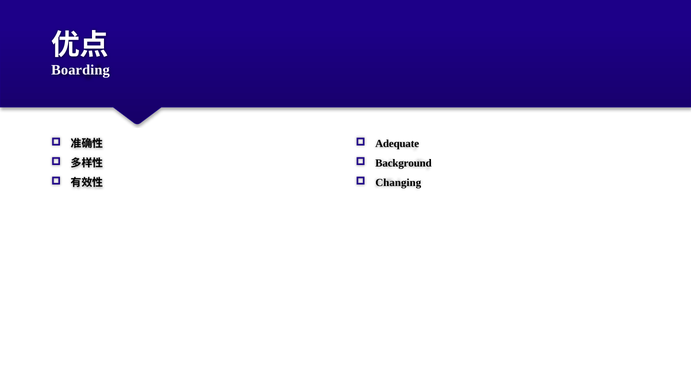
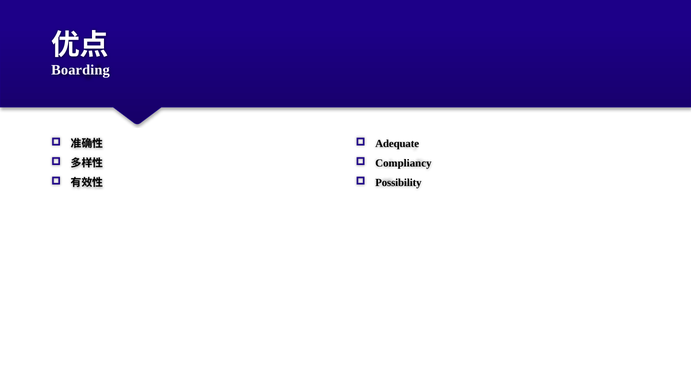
Background: Background -> Compliancy
Changing: Changing -> Possibility
